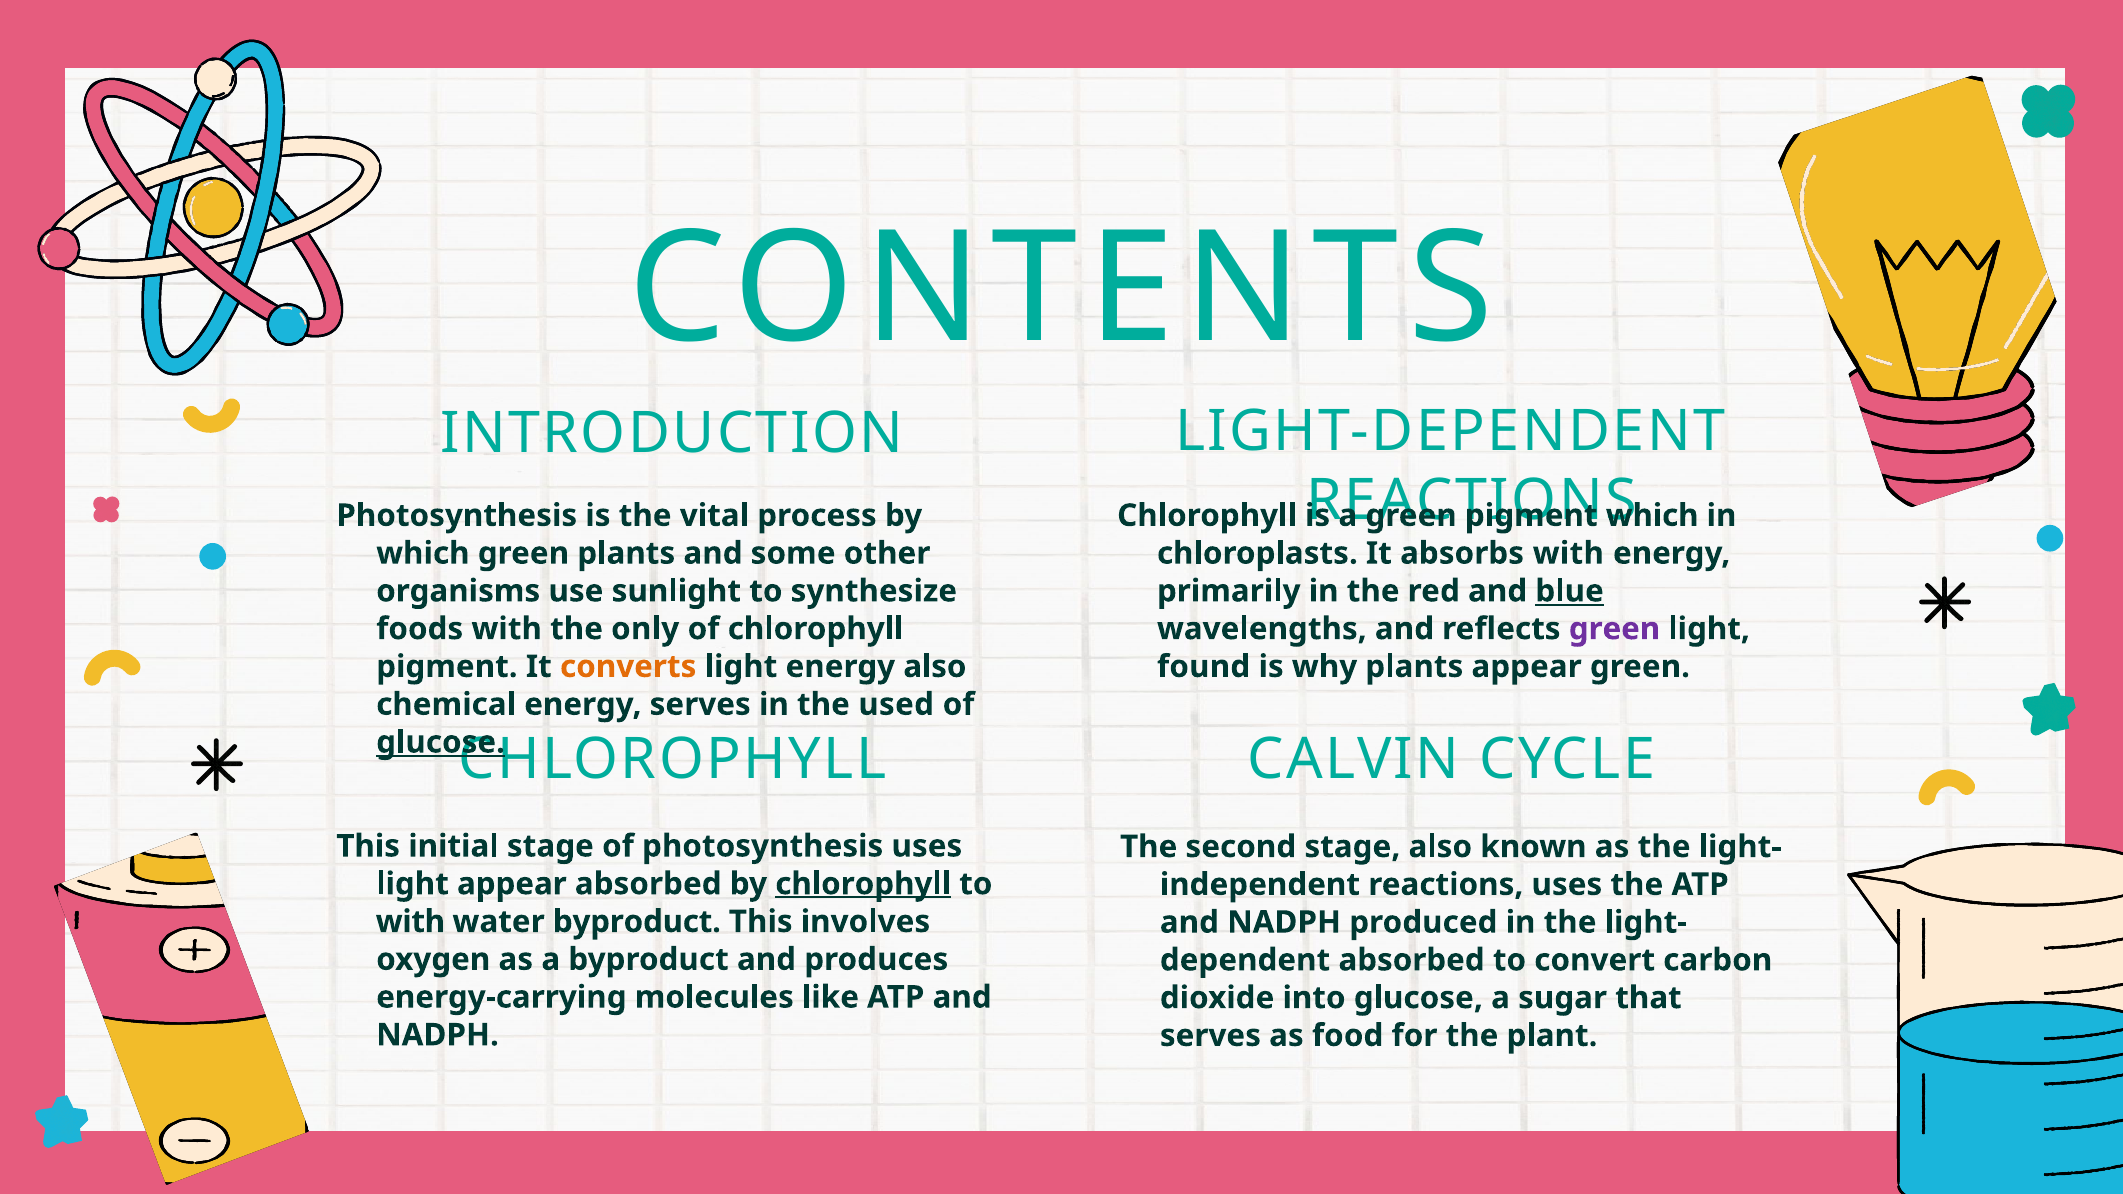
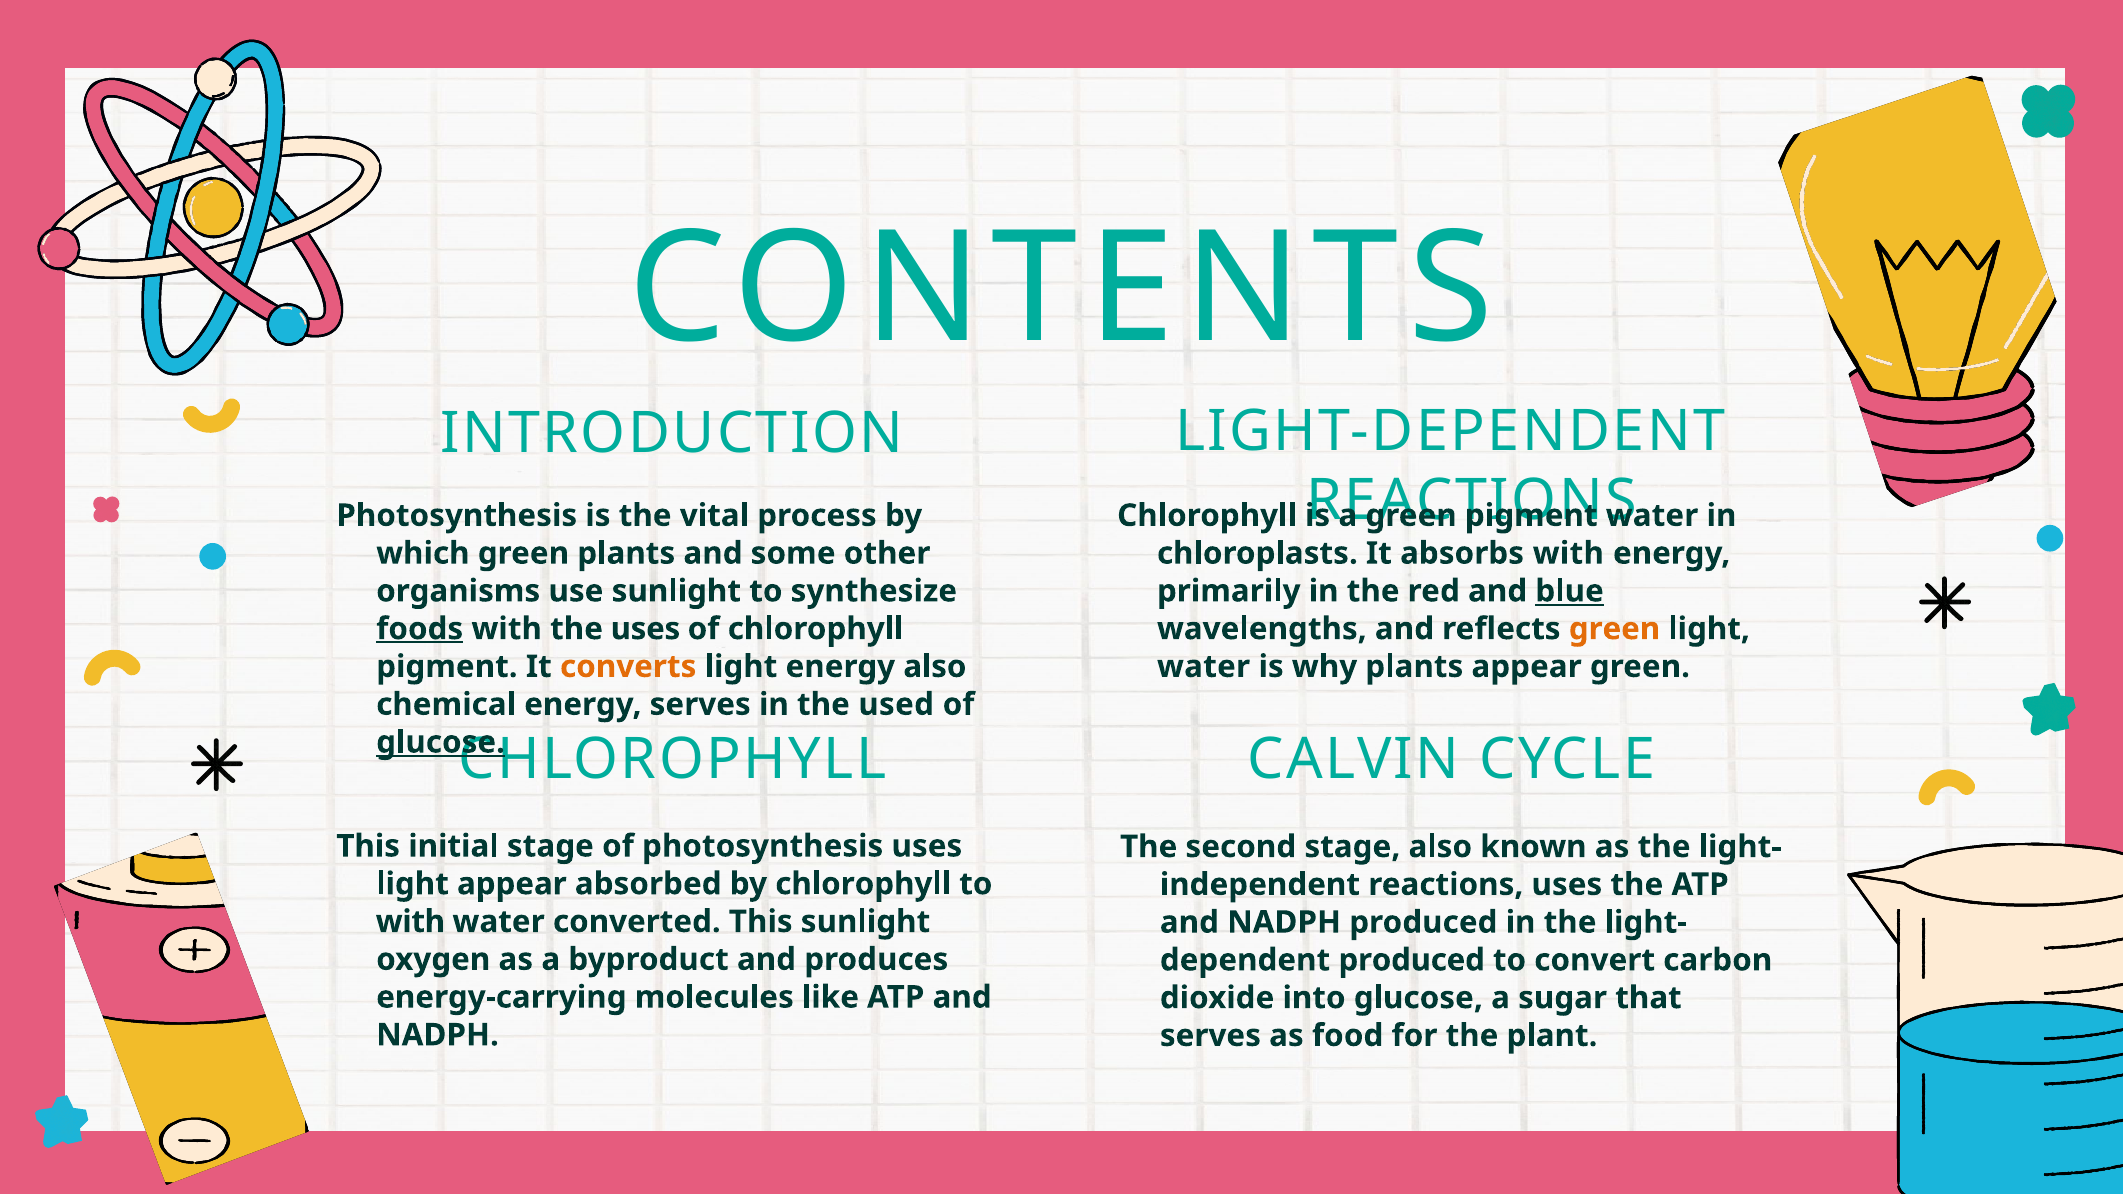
which at (1652, 516): which -> water
foods underline: none -> present
the only: only -> uses
green at (1615, 629) colour: purple -> orange
found at (1204, 667): found -> water
chlorophyll at (863, 884) underline: present -> none
water byproduct: byproduct -> converted
This involves: involves -> sunlight
absorbed at (1412, 960): absorbed -> produced
